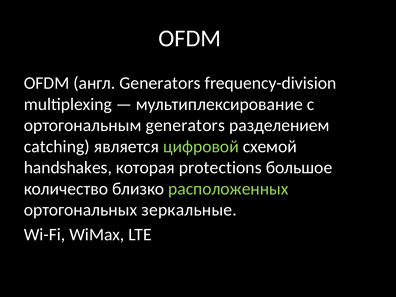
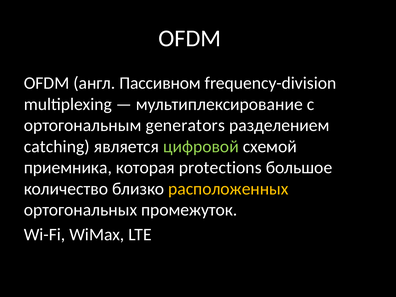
англ Generators: Generators -> Пассивном
handshakes: handshakes -> приемника
расположенных colour: light green -> yellow
зеркальные: зеркальные -> промежуток
